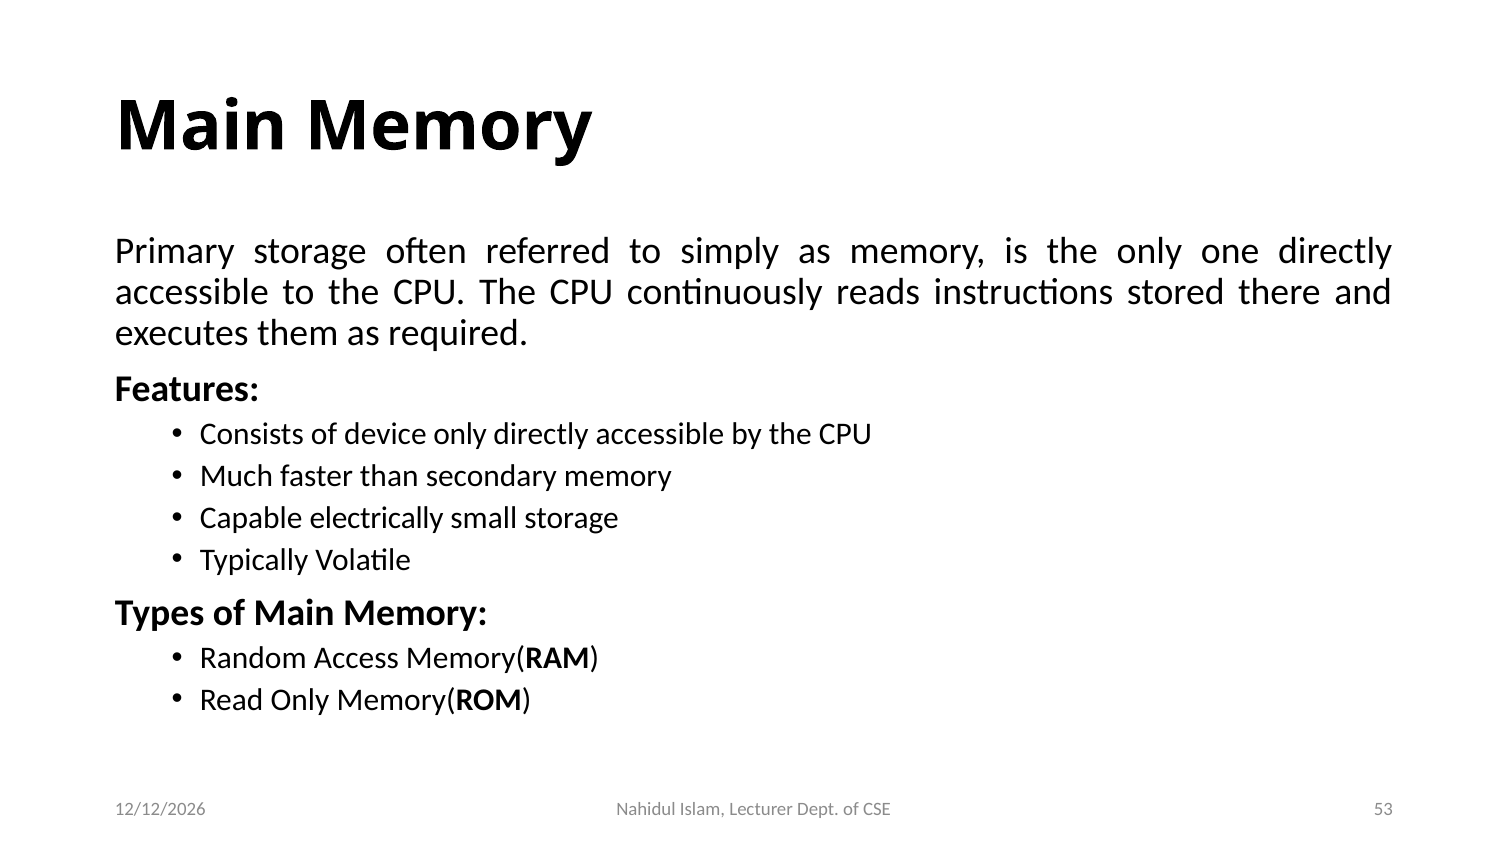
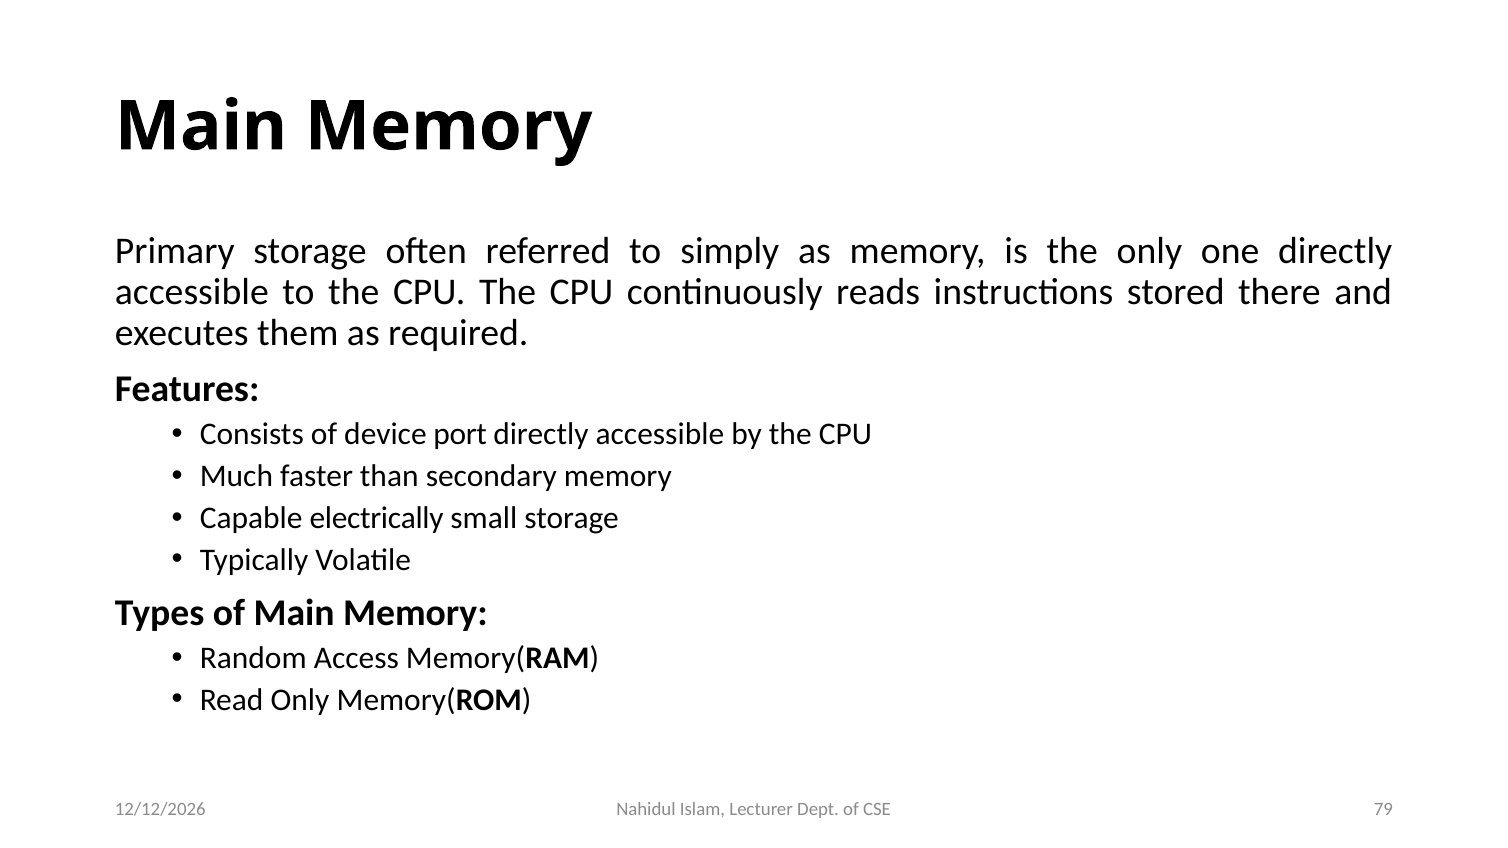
device only: only -> port
53: 53 -> 79
